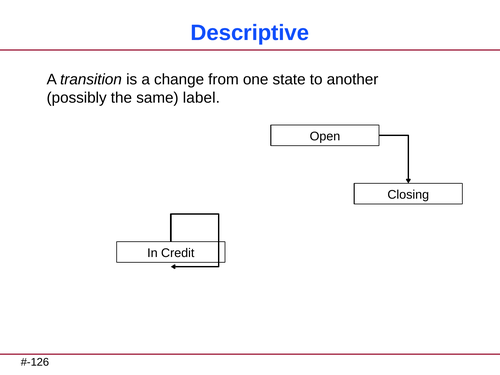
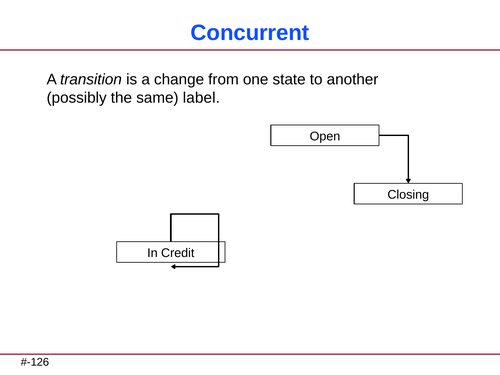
Descriptive: Descriptive -> Concurrent
